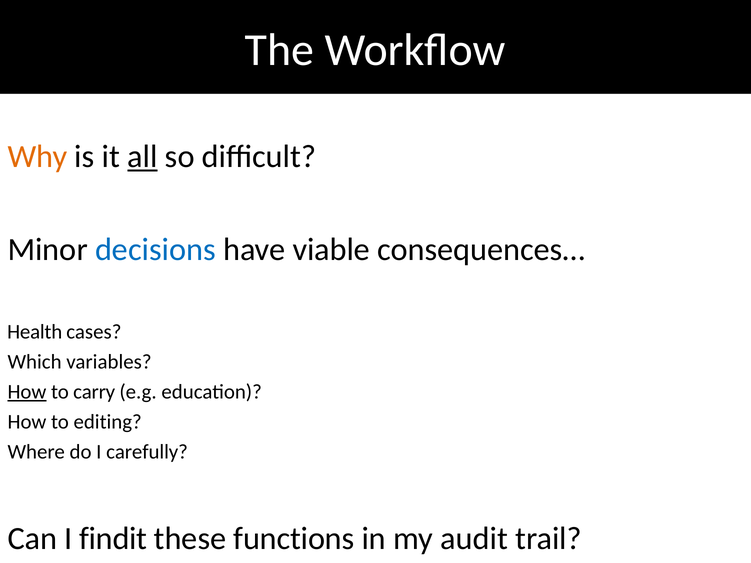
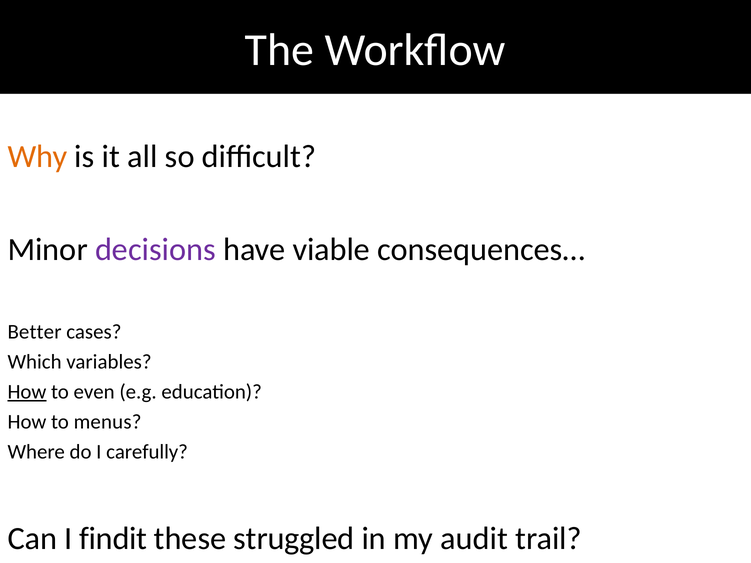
all underline: present -> none
decisions colour: blue -> purple
Health: Health -> Better
carry: carry -> even
editing: editing -> menus
functions: functions -> struggled
